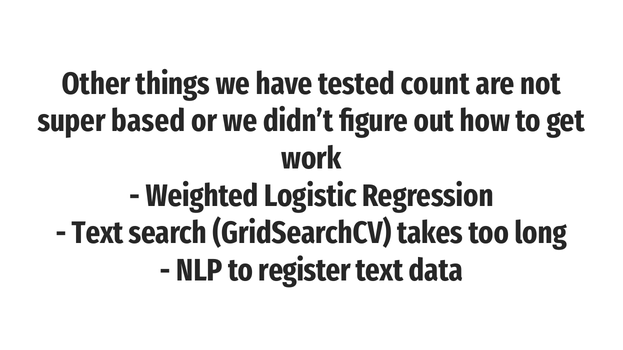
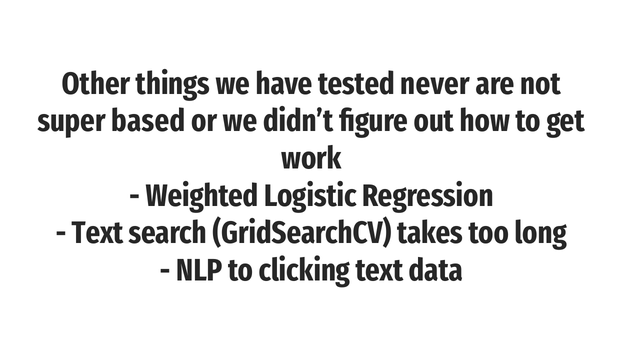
count: count -> never
register: register -> clicking
